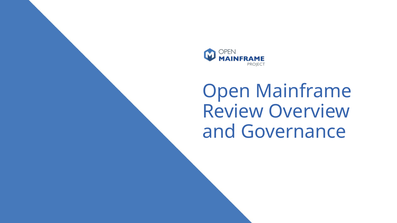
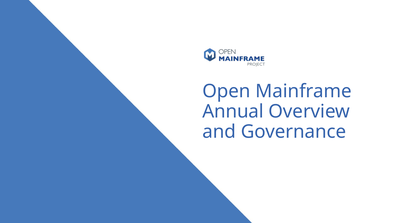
Review: Review -> Annual
